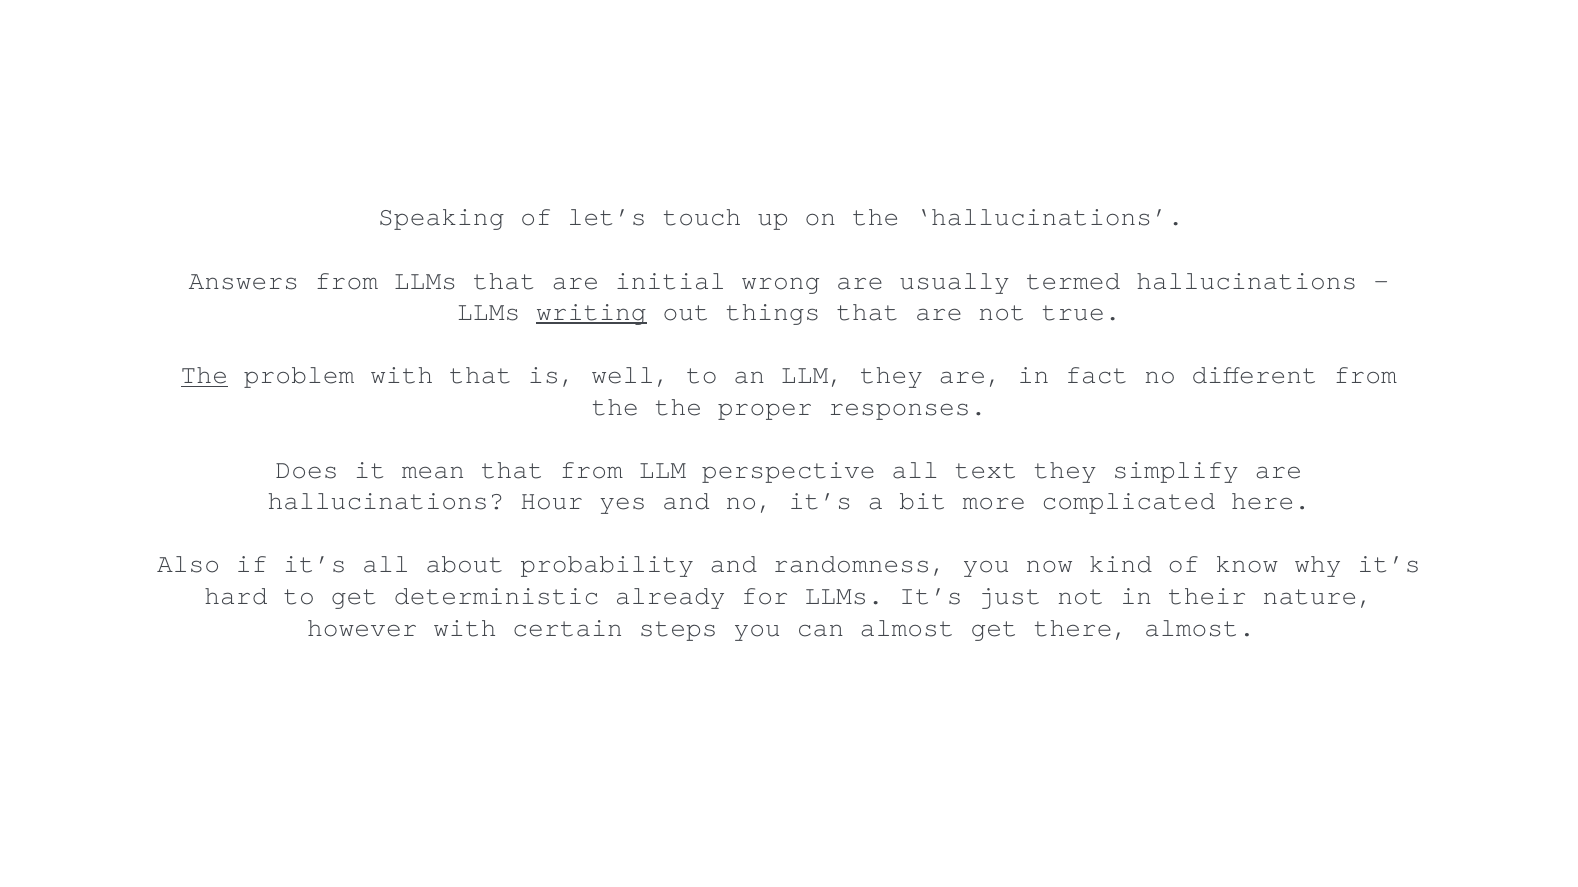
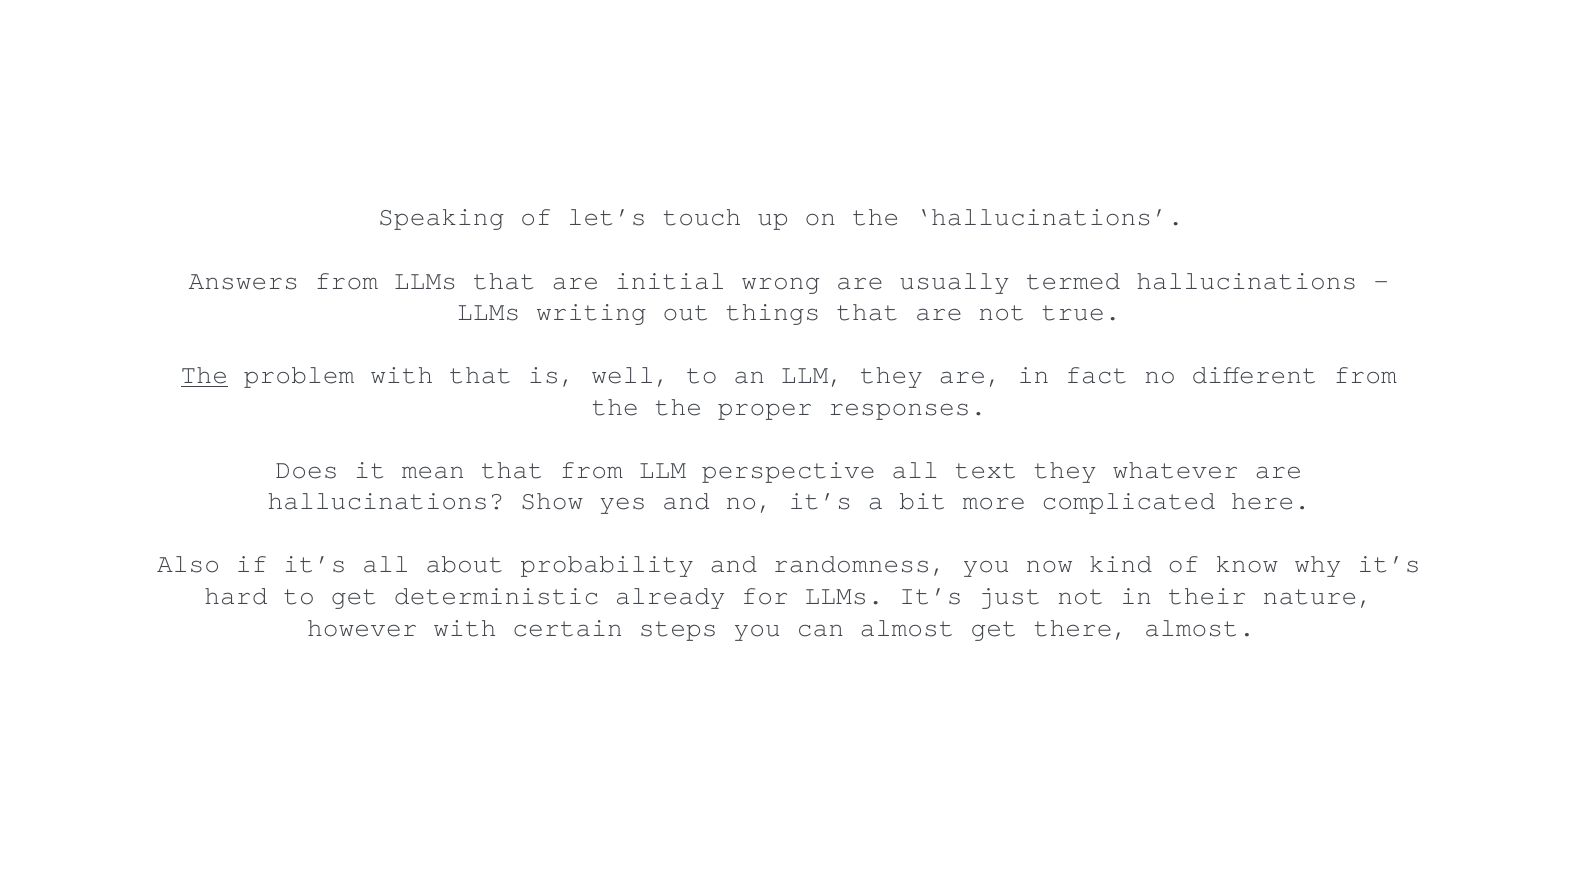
writing underline: present -> none
simplify: simplify -> whatever
Hour: Hour -> Show
